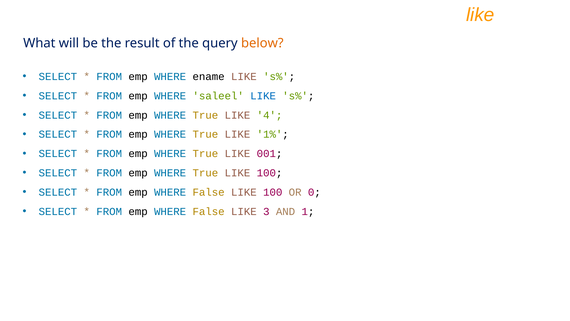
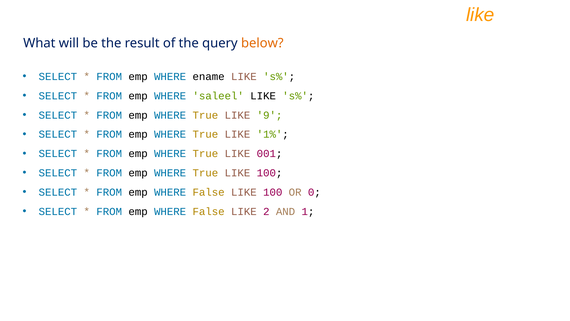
LIKE at (263, 96) colour: blue -> black
4: 4 -> 9
3: 3 -> 2
